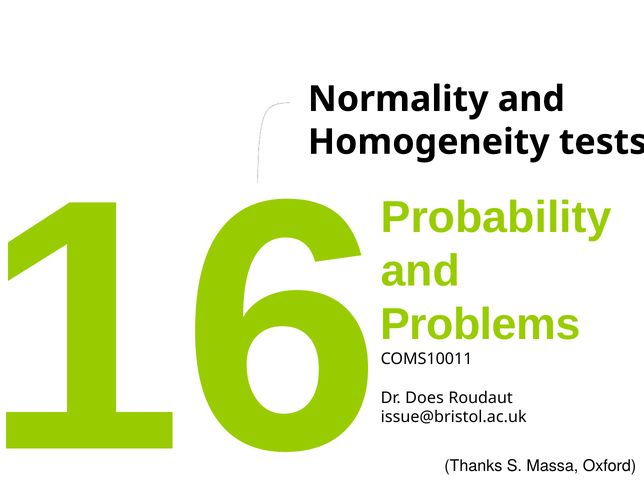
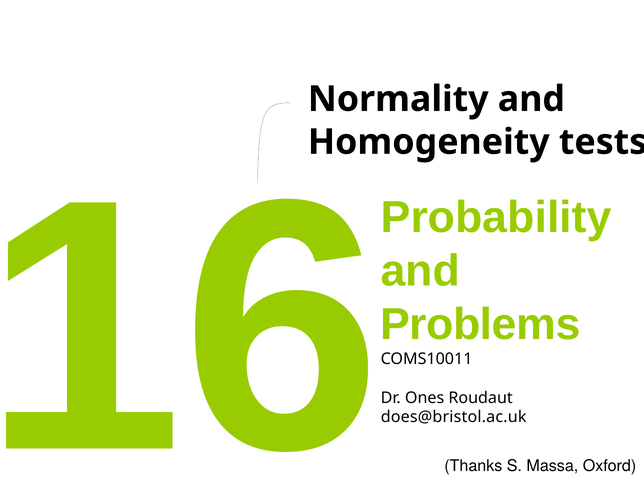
Does: Does -> Ones
issue@bristol.ac.uk: issue@bristol.ac.uk -> does@bristol.ac.uk
